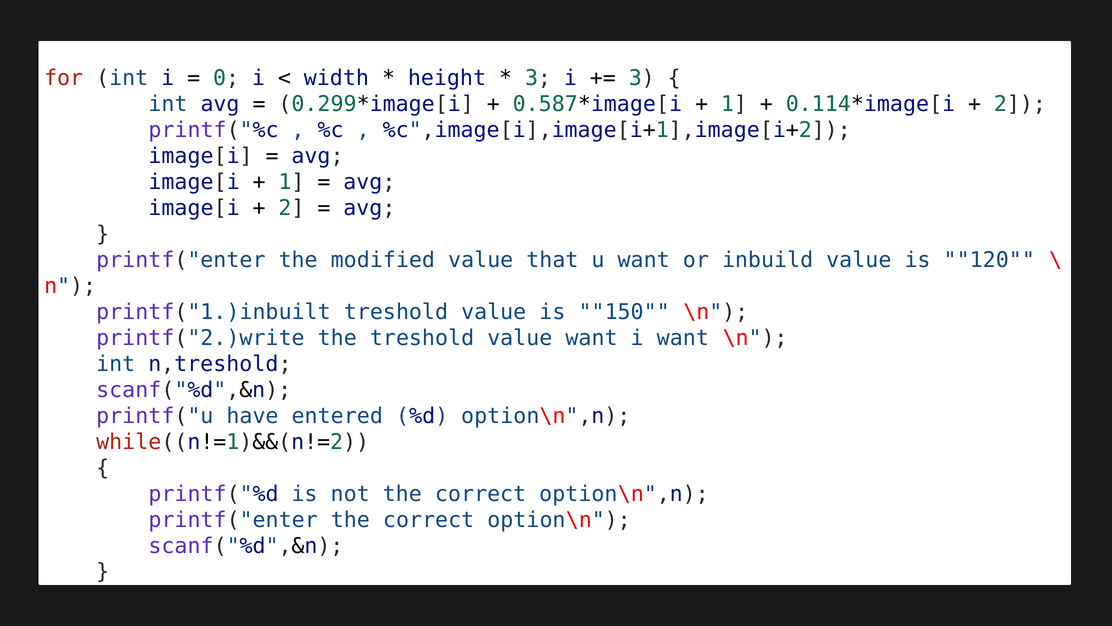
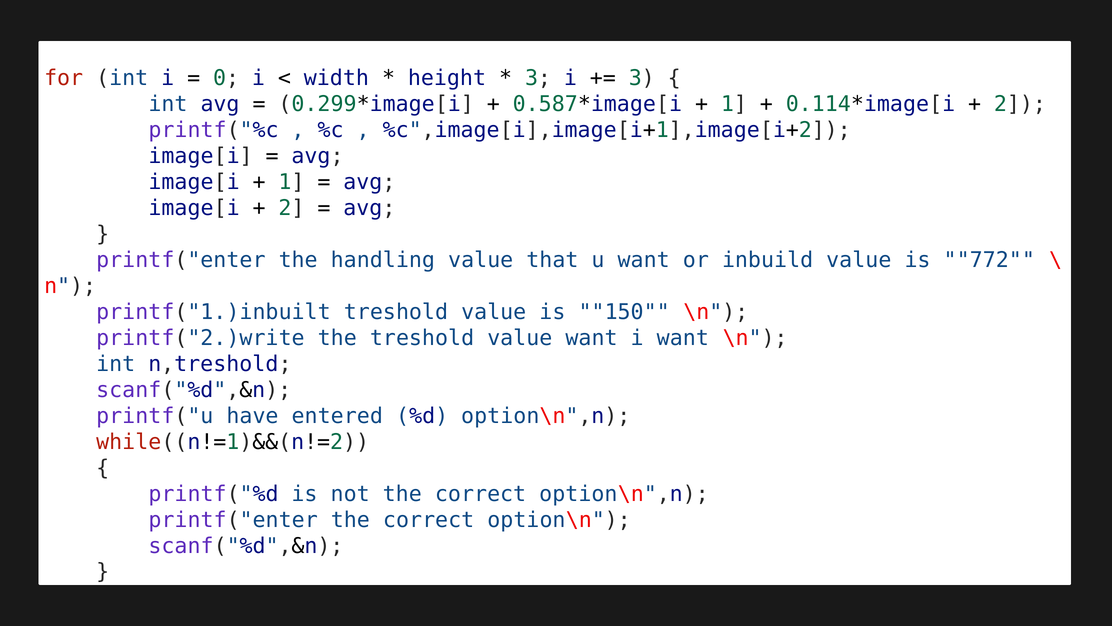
modified: modified -> handling
120: 120 -> 772
